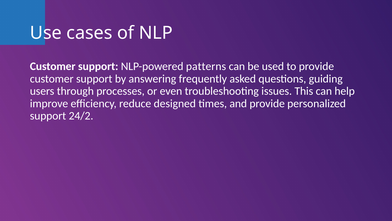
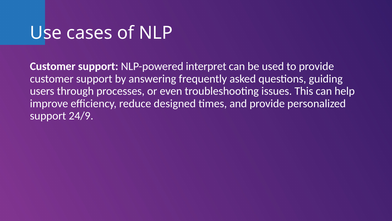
patterns: patterns -> interpret
24/2: 24/2 -> 24/9
